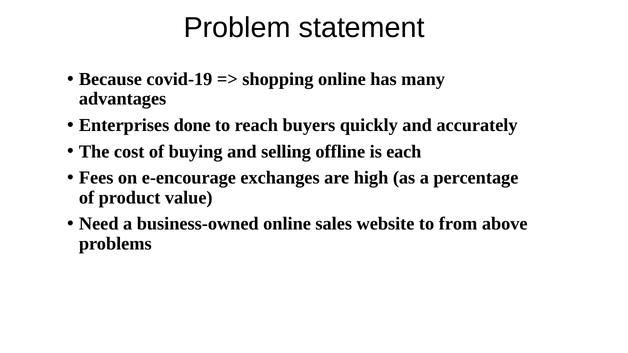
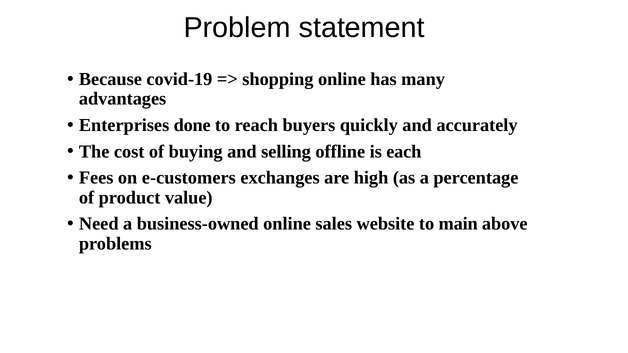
e-encourage: e-encourage -> e-customers
from: from -> main
